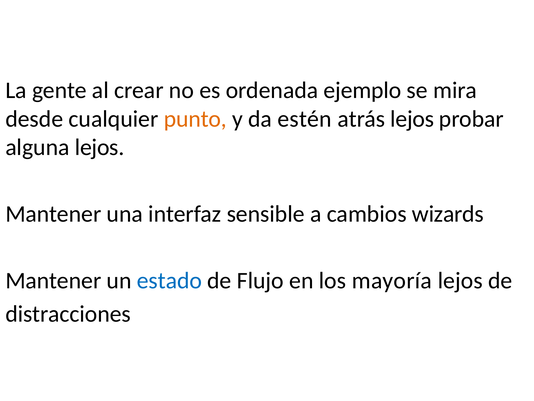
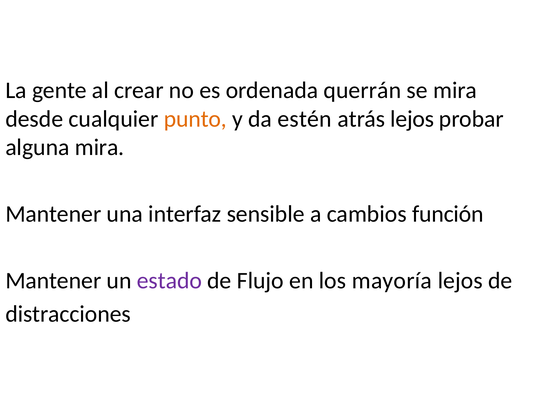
ejemplo: ejemplo -> querrán
alguna lejos: lejos -> mira
wizards: wizards -> función
estado colour: blue -> purple
